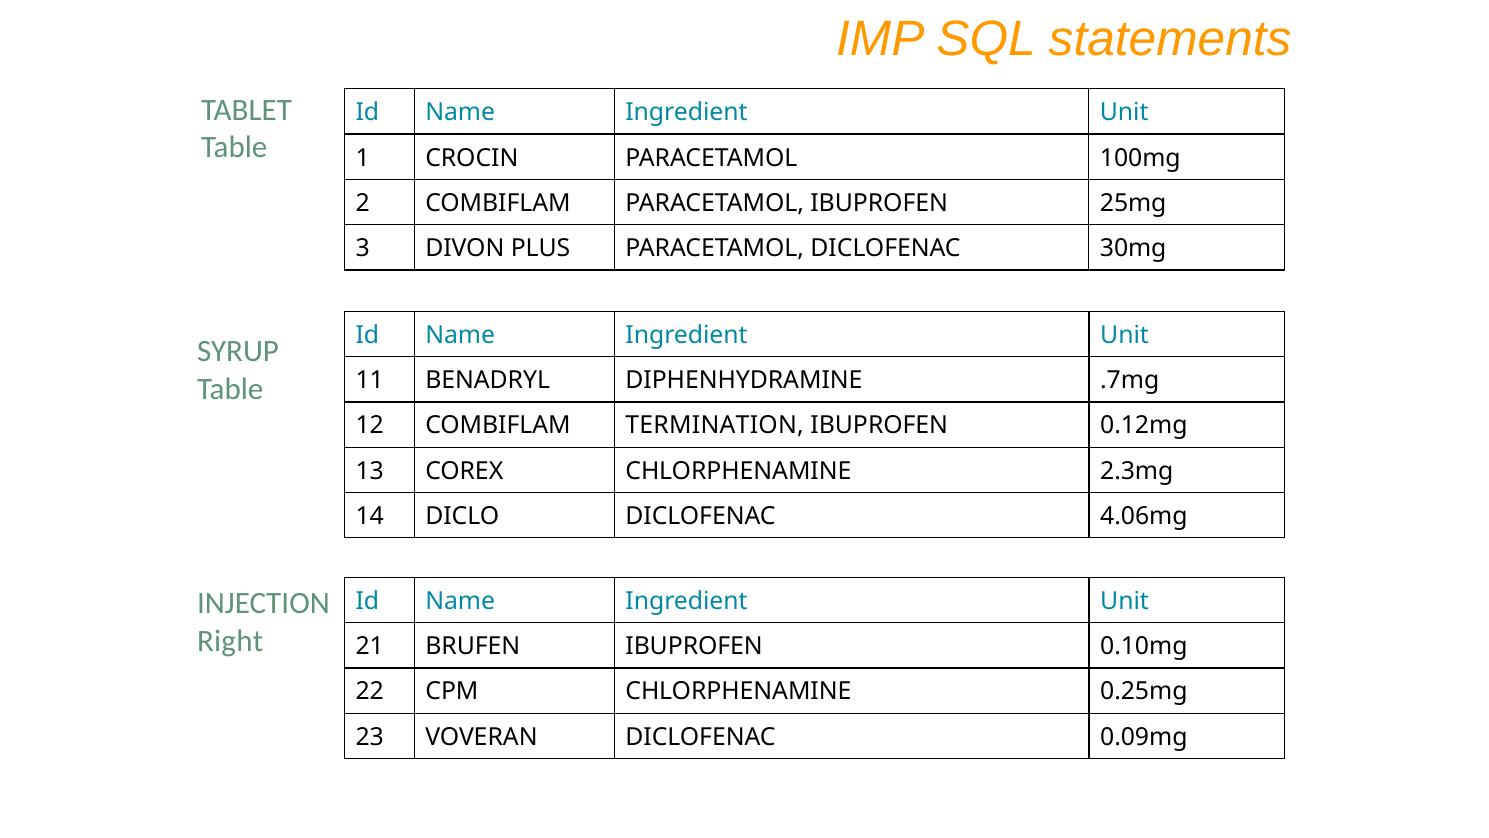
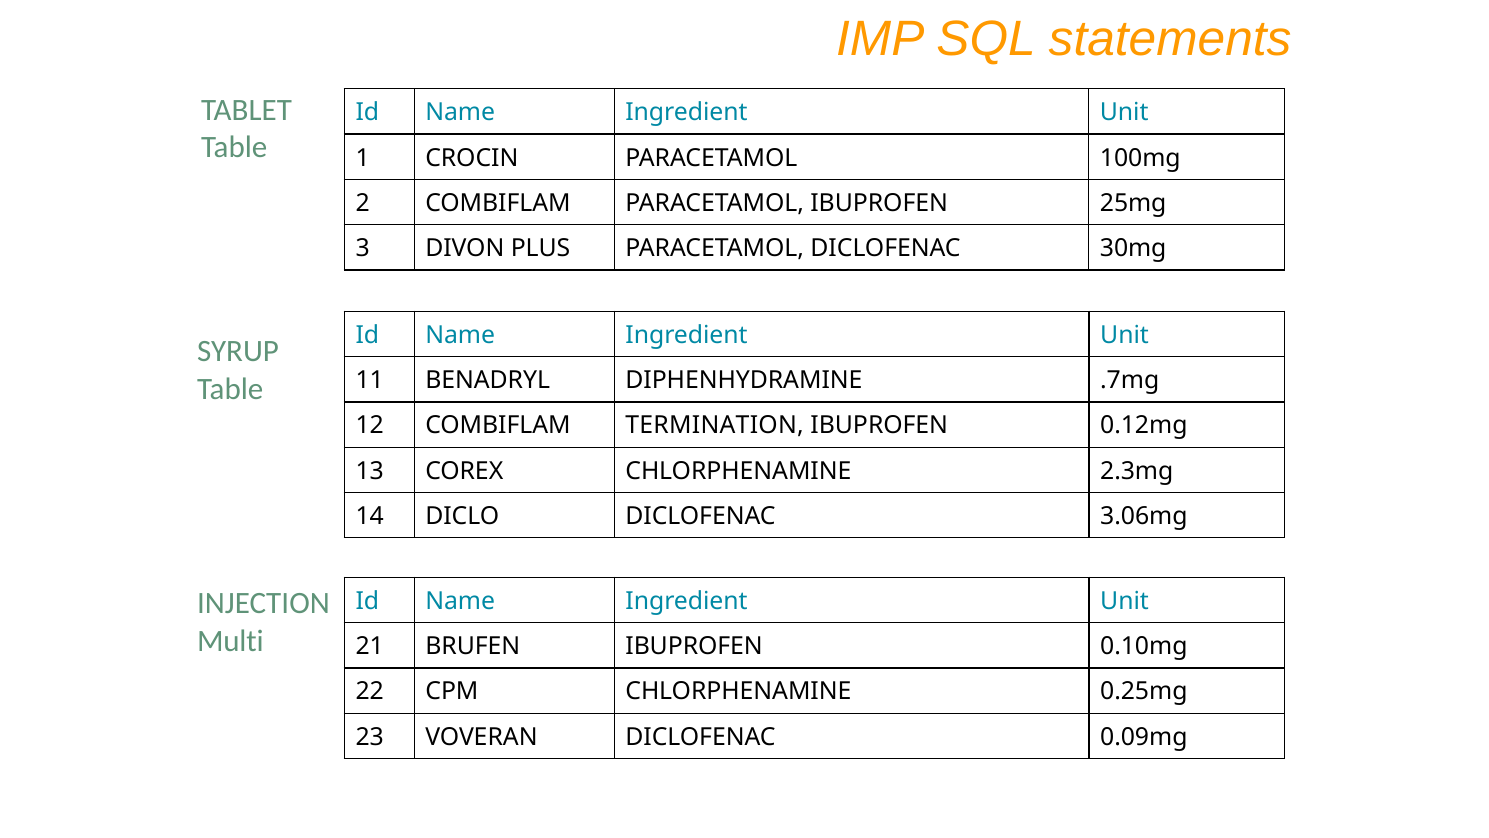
4.06mg: 4.06mg -> 3.06mg
Right: Right -> Multi
